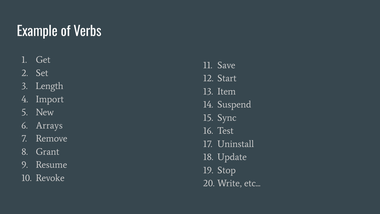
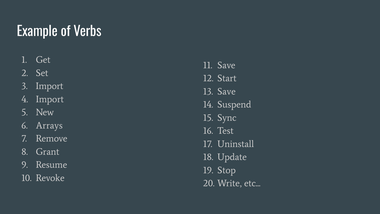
Length at (49, 86): Length -> Import
Item at (227, 91): Item -> Save
